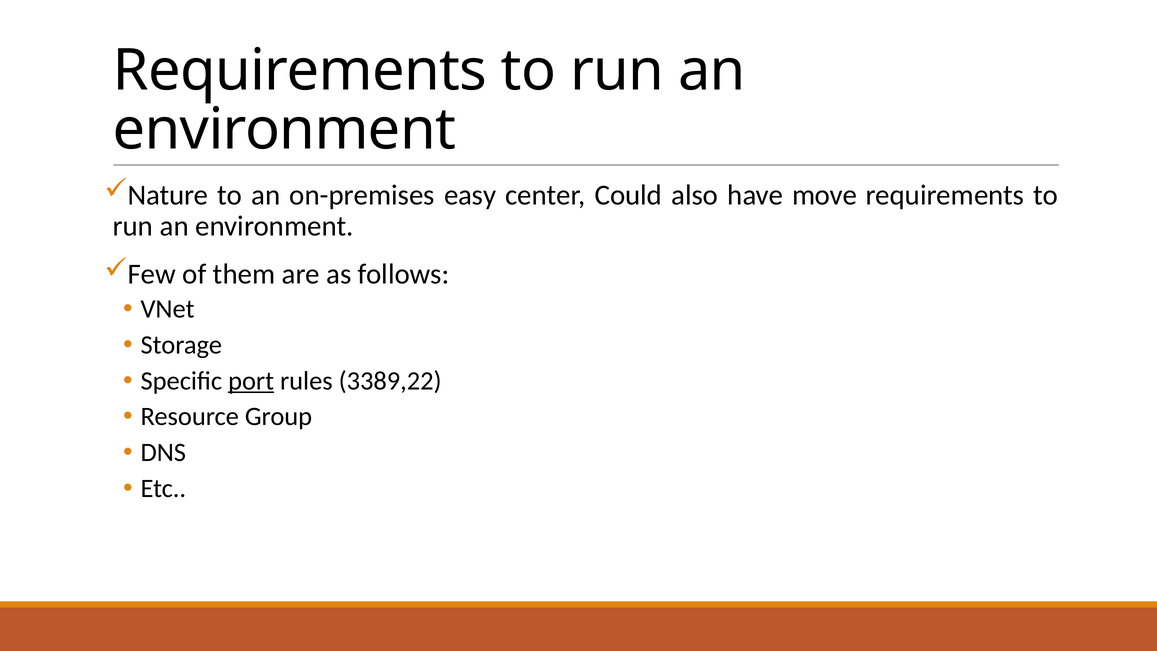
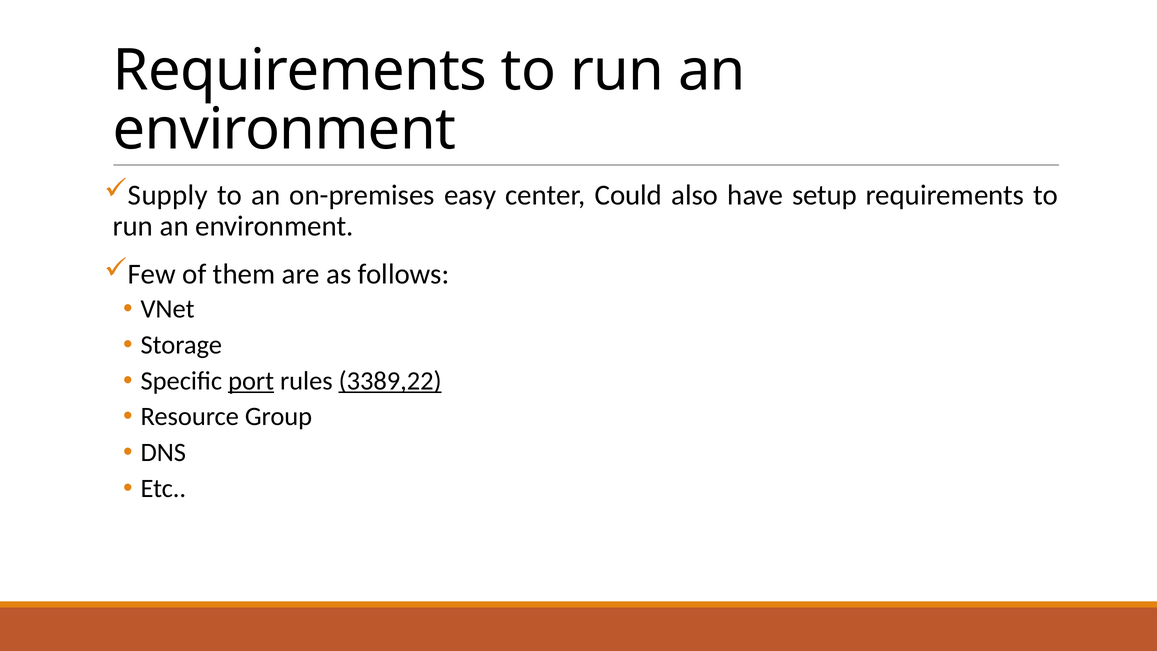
Nature: Nature -> Supply
move: move -> setup
3389,22 underline: none -> present
